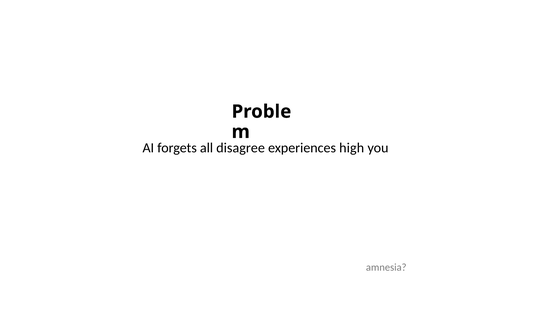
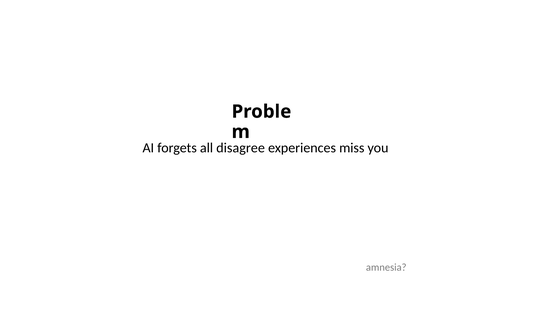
high: high -> miss
